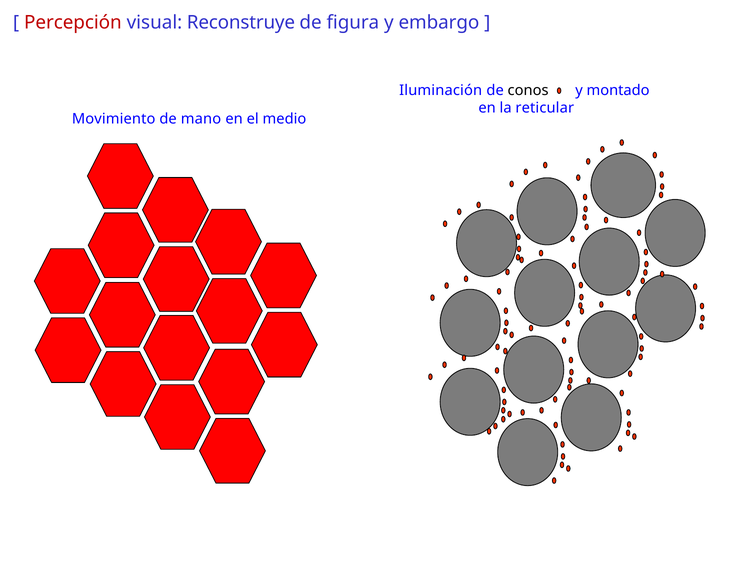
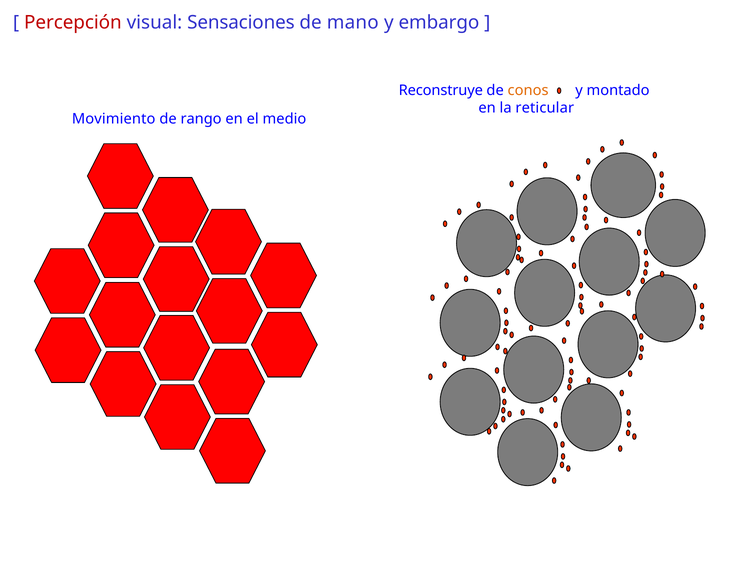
Reconstruye: Reconstruye -> Sensaciones
figura: figura -> mano
Iluminación: Iluminación -> Reconstruye
conos colour: black -> orange
mano: mano -> rango
